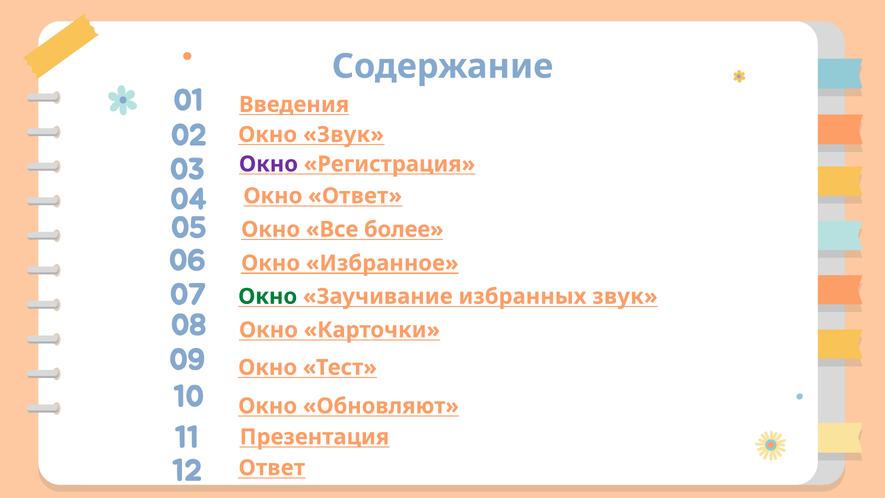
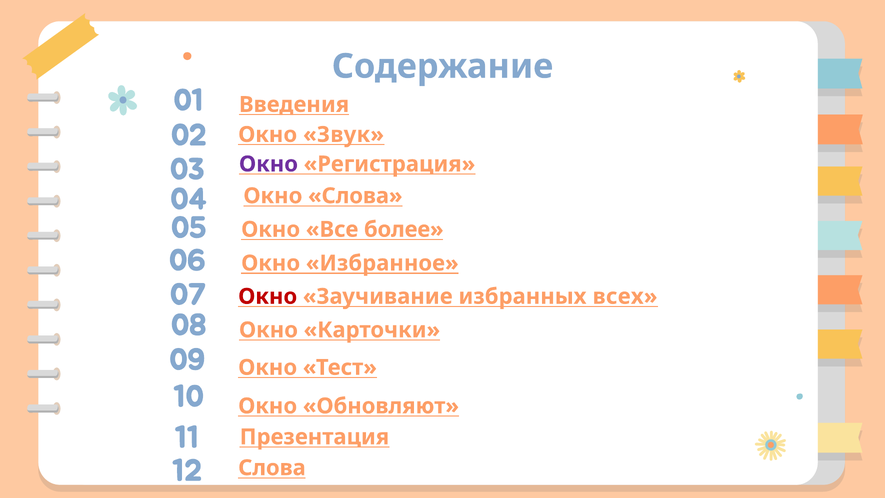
Окно Ответ: Ответ -> Слова
Окно at (268, 296) colour: green -> red
избранных звук: звук -> всех
12 Ответ: Ответ -> Слова
